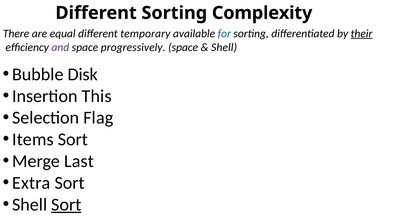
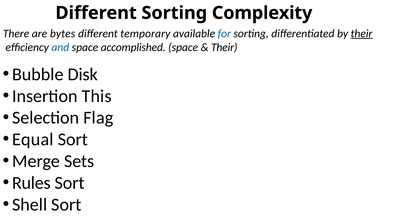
equal: equal -> bytes
and colour: purple -> blue
progressively: progressively -> accomplished
Shell at (224, 47): Shell -> Their
Items: Items -> Equal
Last: Last -> Sets
Extra: Extra -> Rules
Sort at (66, 204) underline: present -> none
